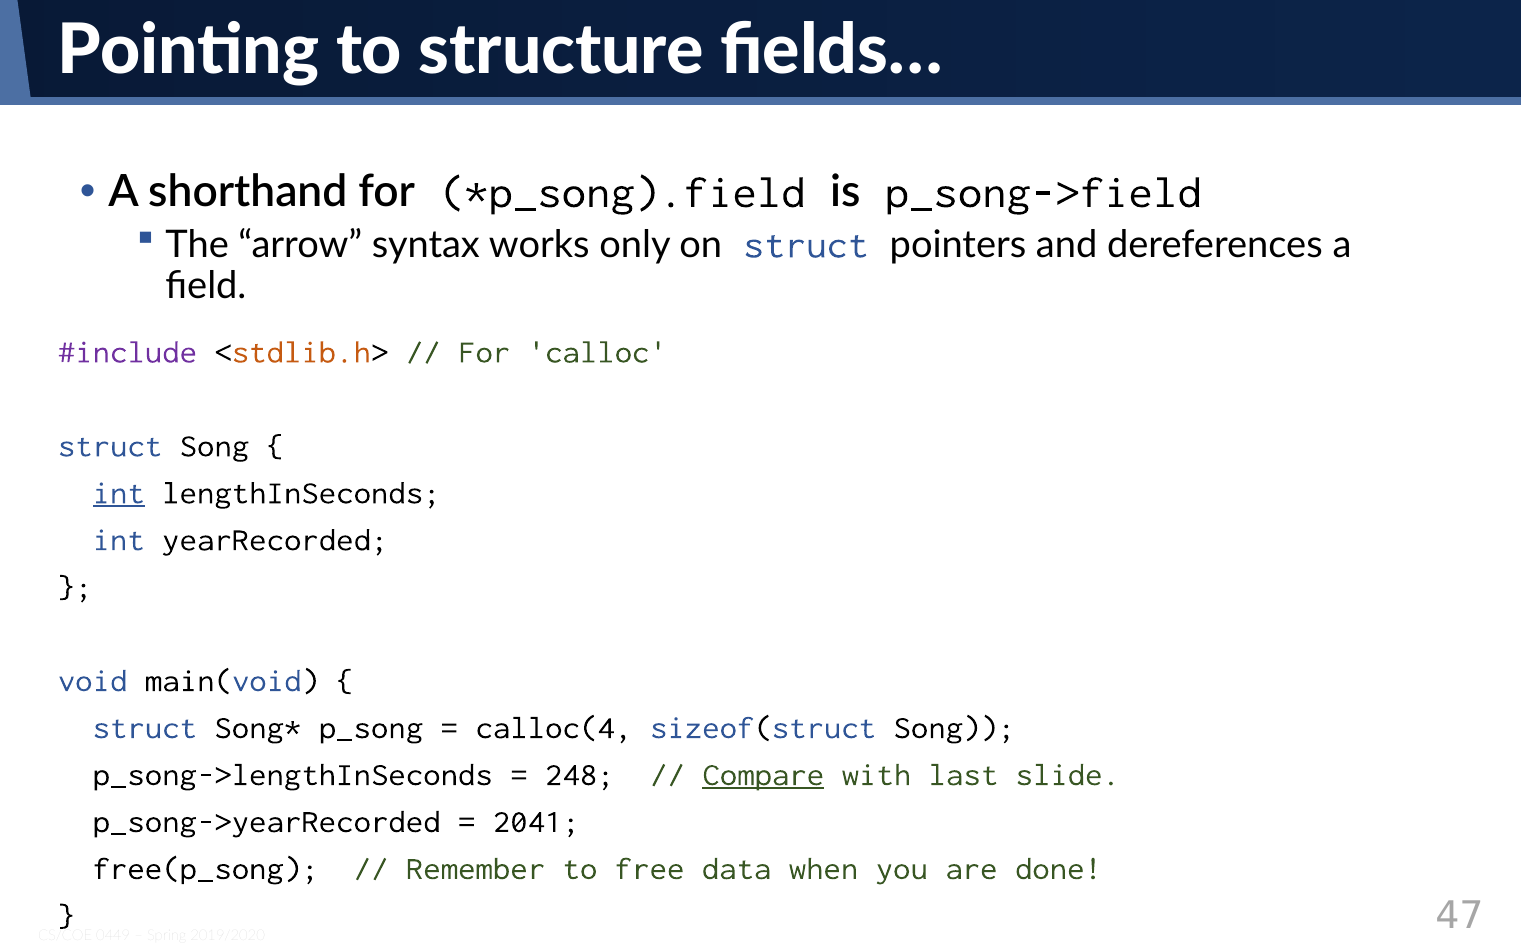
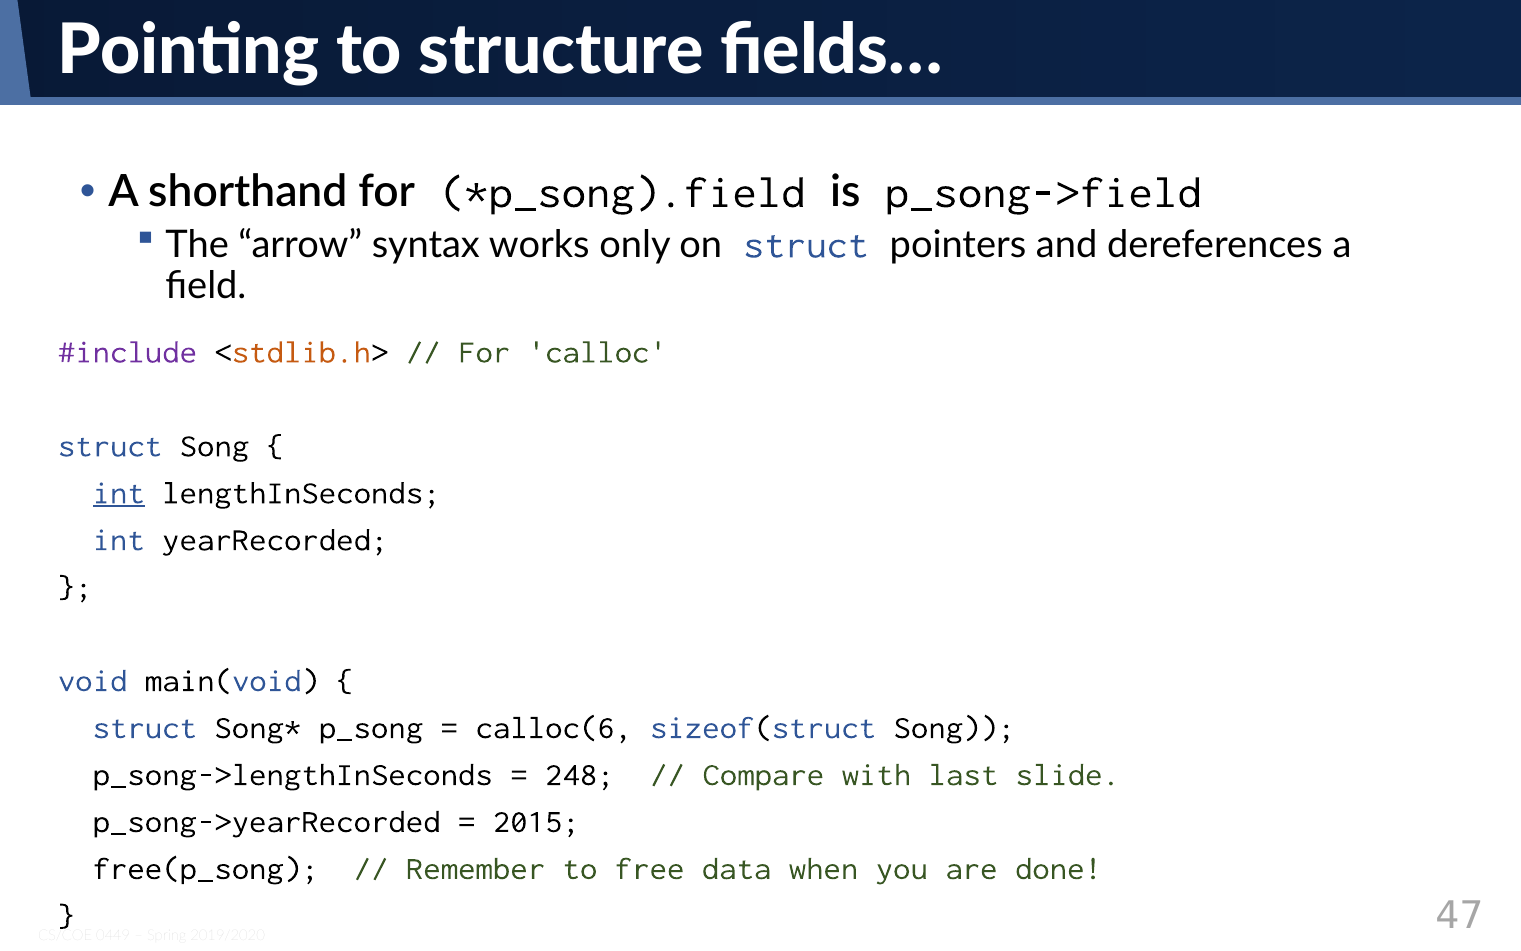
calloc(4: calloc(4 -> calloc(6
Compare underline: present -> none
2041: 2041 -> 2015
